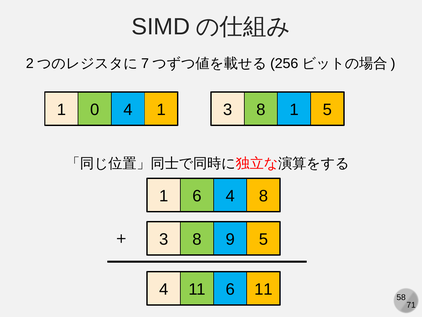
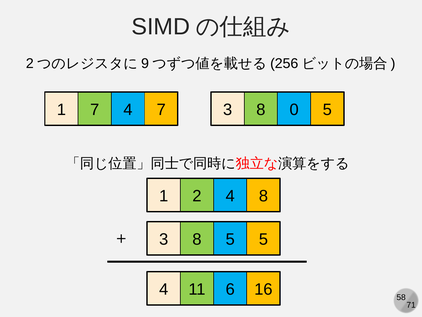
7: 7 -> 9
1 0: 0 -> 7
4 1: 1 -> 7
8 1: 1 -> 0
1 6: 6 -> 2
8 9: 9 -> 5
6 11: 11 -> 16
